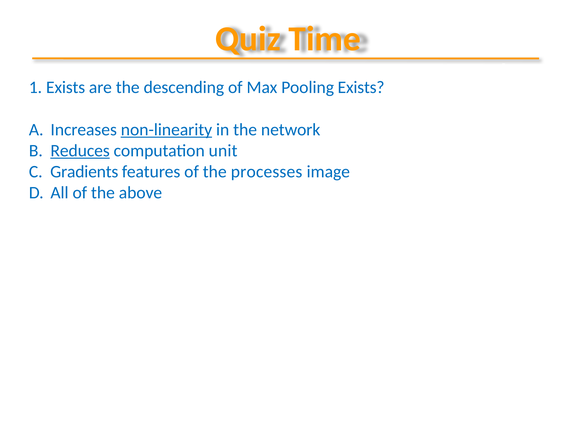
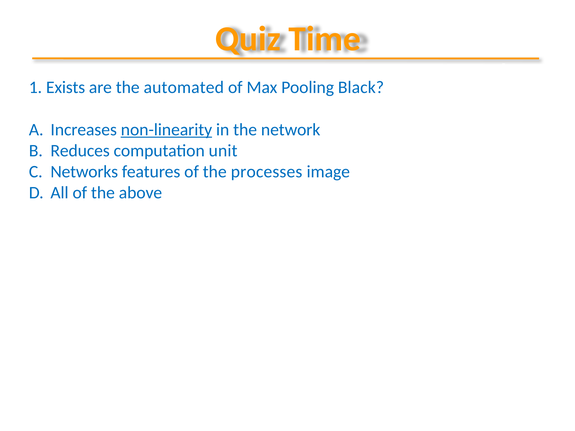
descending: descending -> automated
Pooling Exists: Exists -> Black
Reduces underline: present -> none
Gradients: Gradients -> Networks
